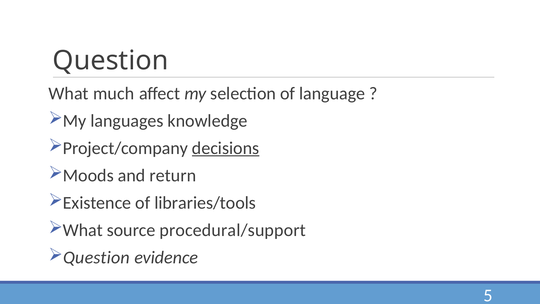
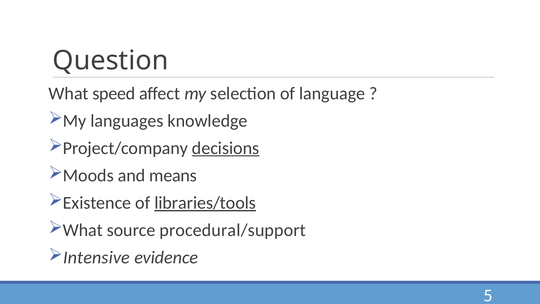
much: much -> speed
return: return -> means
libraries/tools underline: none -> present
Question at (96, 257): Question -> Intensive
